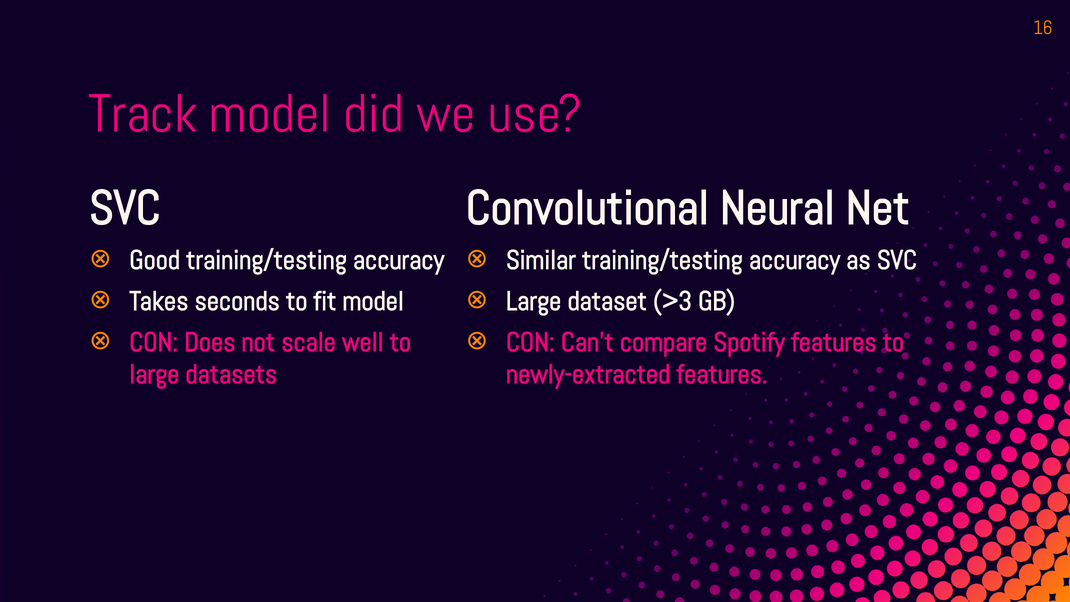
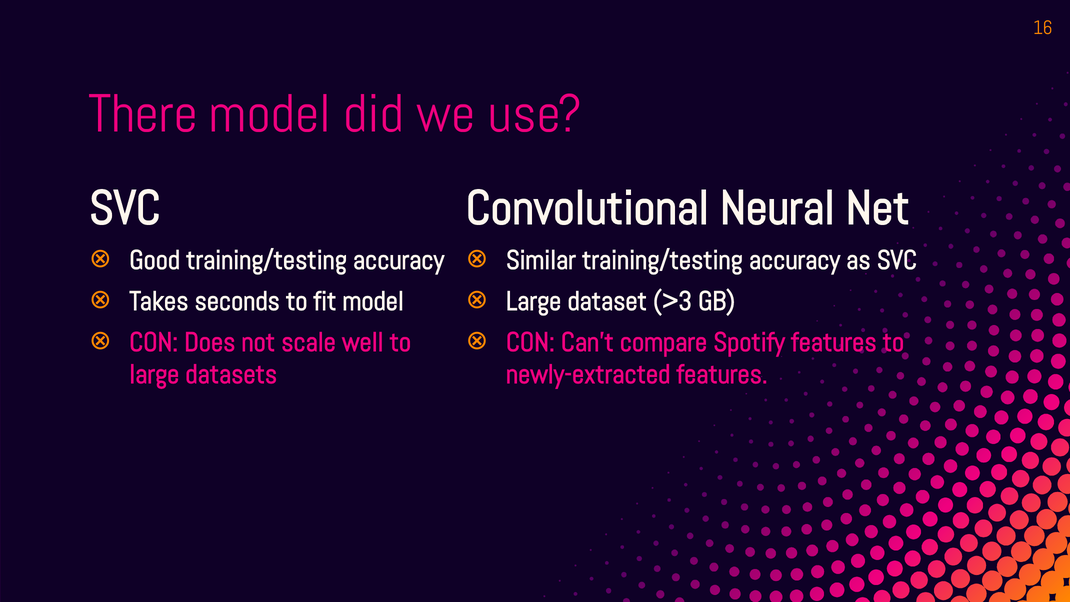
Track: Track -> There
